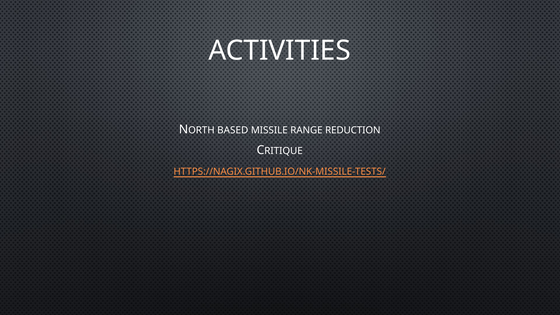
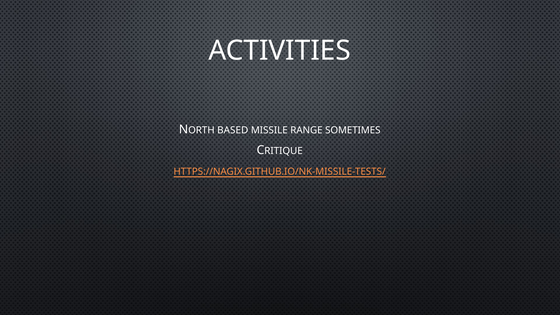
REDUCTION: REDUCTION -> SOMETIMES
